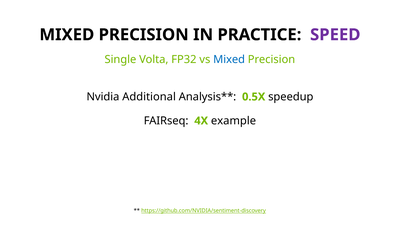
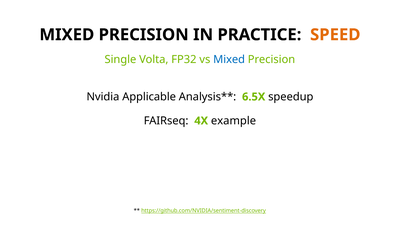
SPEED colour: purple -> orange
Additional: Additional -> Applicable
0.5X: 0.5X -> 6.5X
